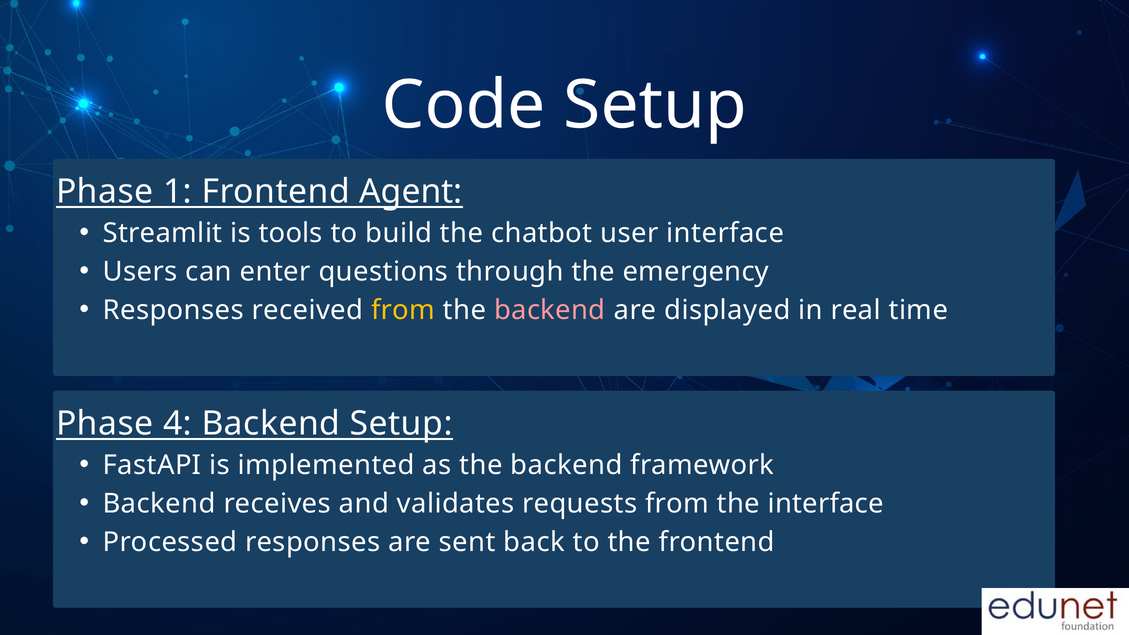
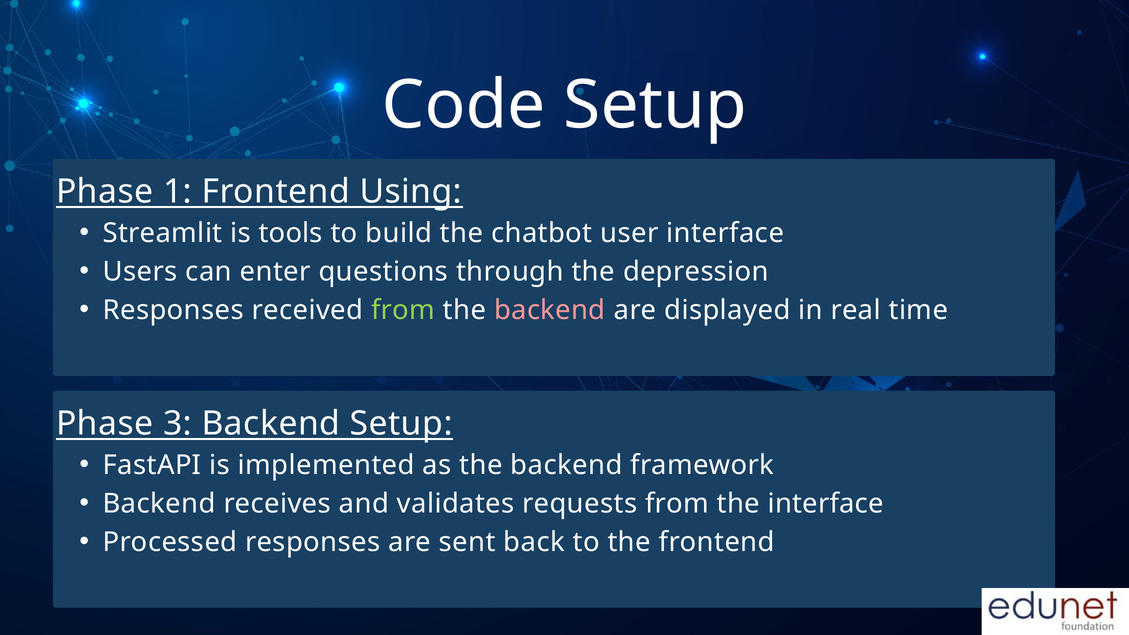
Agent: Agent -> Using
emergency: emergency -> depression
from at (403, 310) colour: yellow -> light green
4: 4 -> 3
